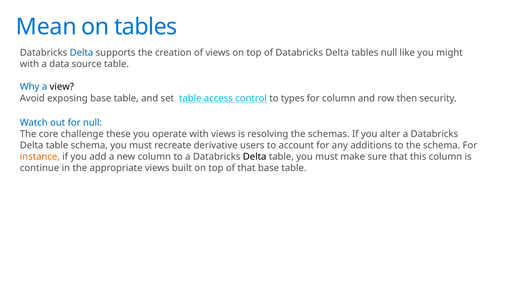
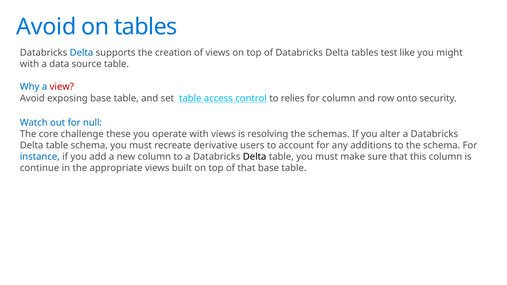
Mean at (46, 27): Mean -> Avoid
tables null: null -> test
view colour: black -> red
types: types -> relies
then: then -> onto
instance colour: orange -> blue
